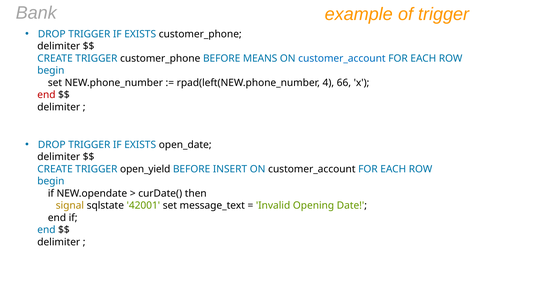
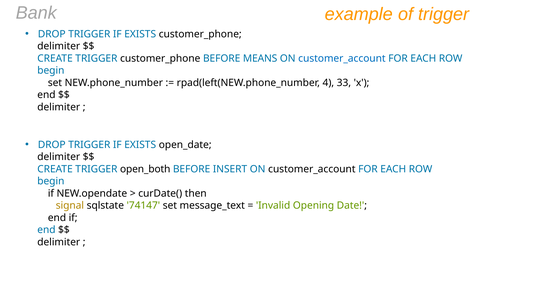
66: 66 -> 33
end at (46, 95) colour: red -> black
open_yield: open_yield -> open_both
42001: 42001 -> 74147
